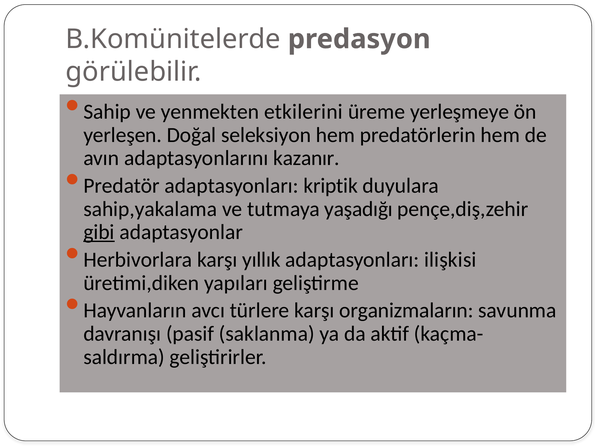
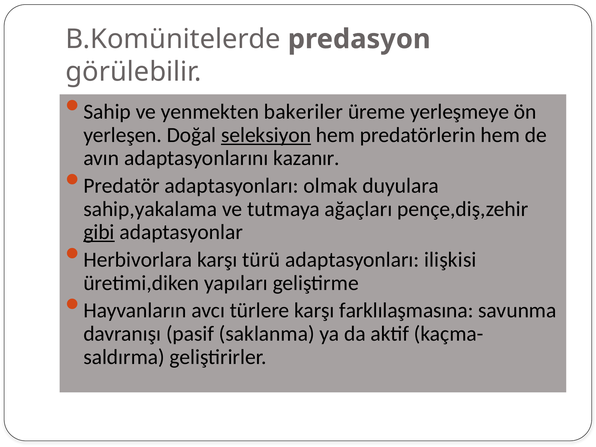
etkilerini: etkilerini -> bakeriler
seleksiyon underline: none -> present
kriptik: kriptik -> olmak
yaşadığı: yaşadığı -> ağaçları
yıllık: yıllık -> türü
organizmaların: organizmaların -> farklılaşmasına
